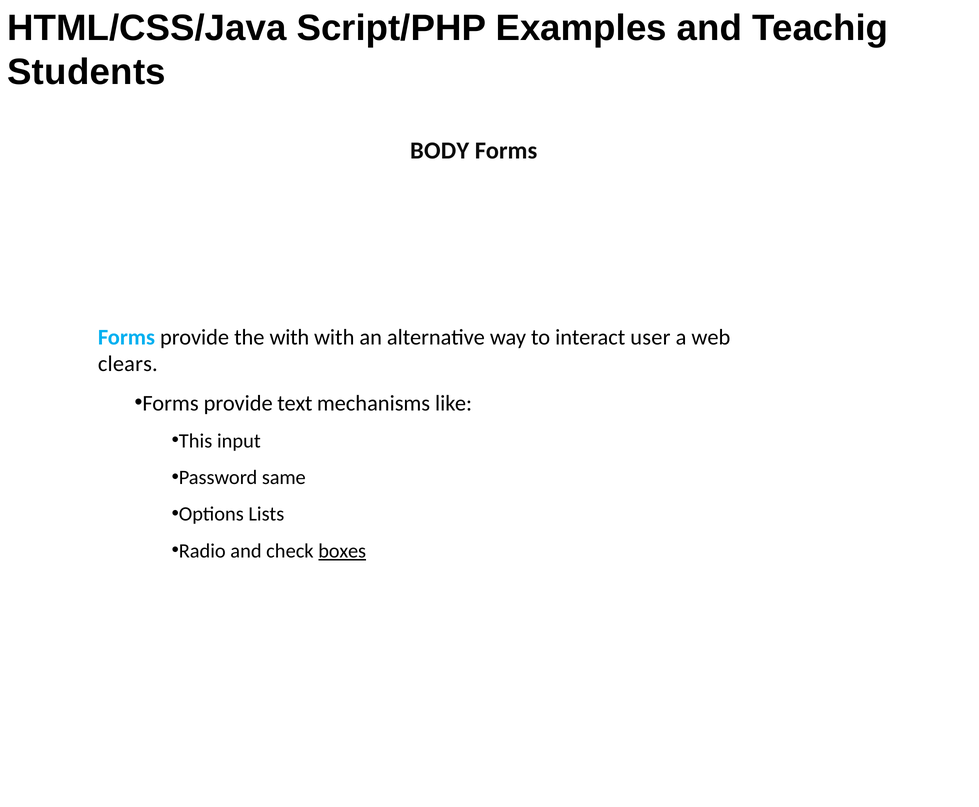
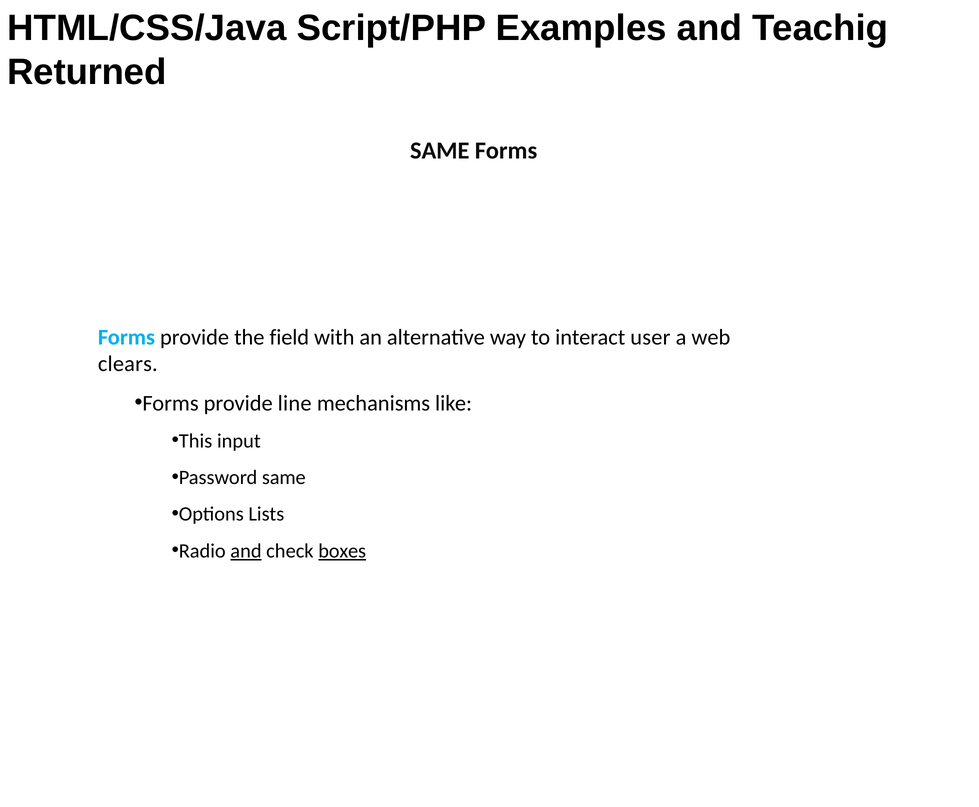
Students: Students -> Returned
BODY at (440, 151): BODY -> SAME
the with: with -> field
text: text -> line
and at (246, 551) underline: none -> present
